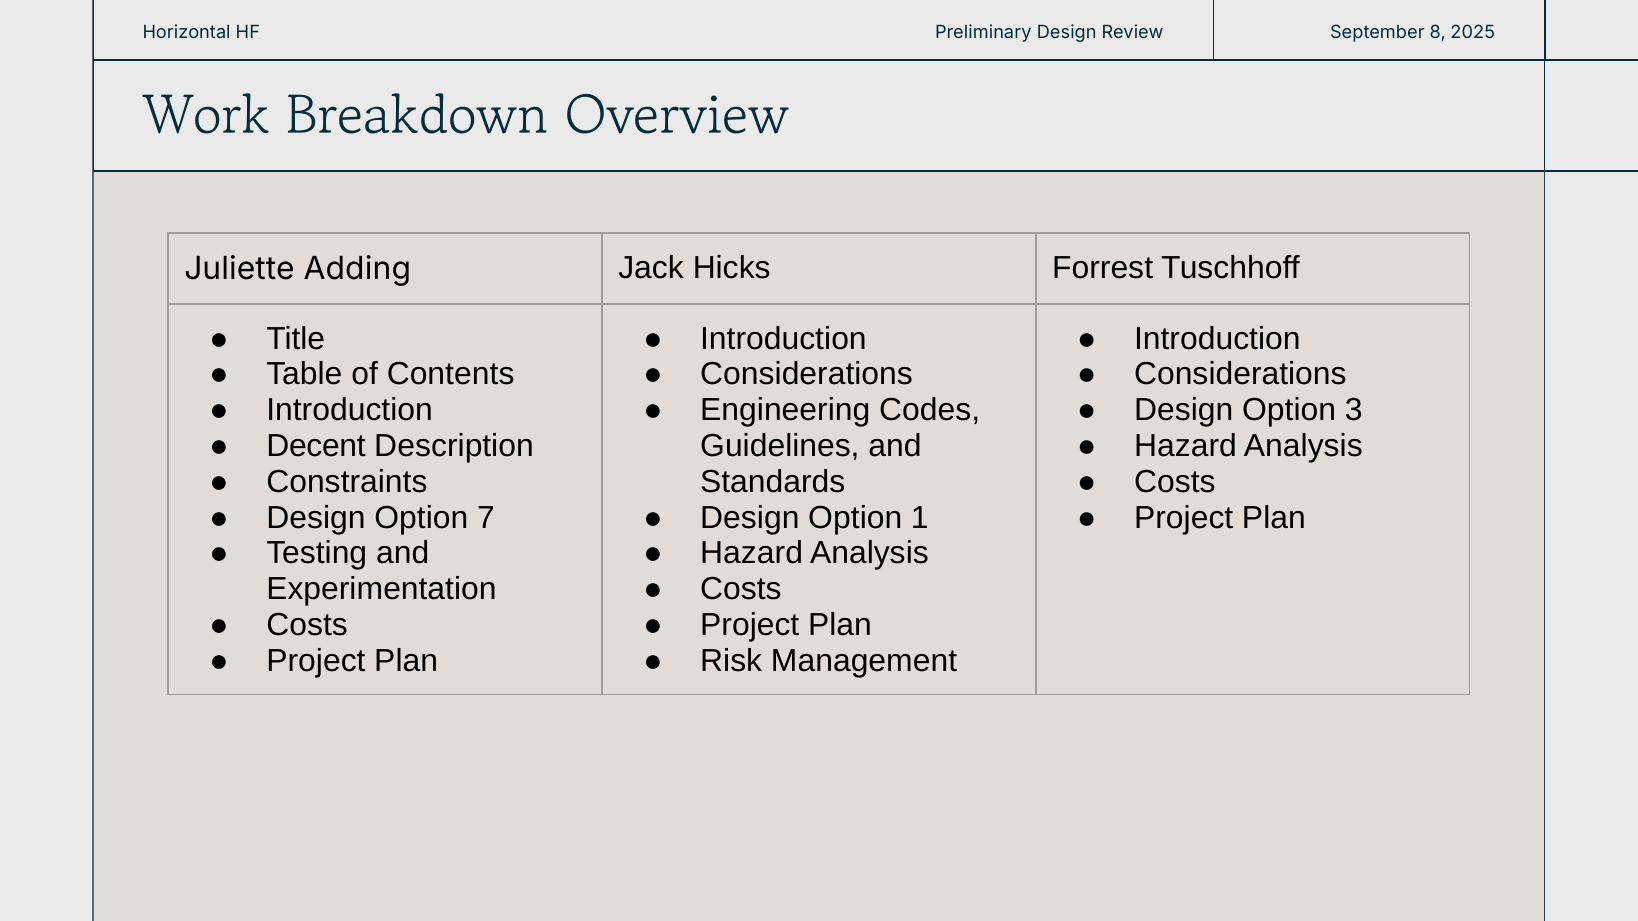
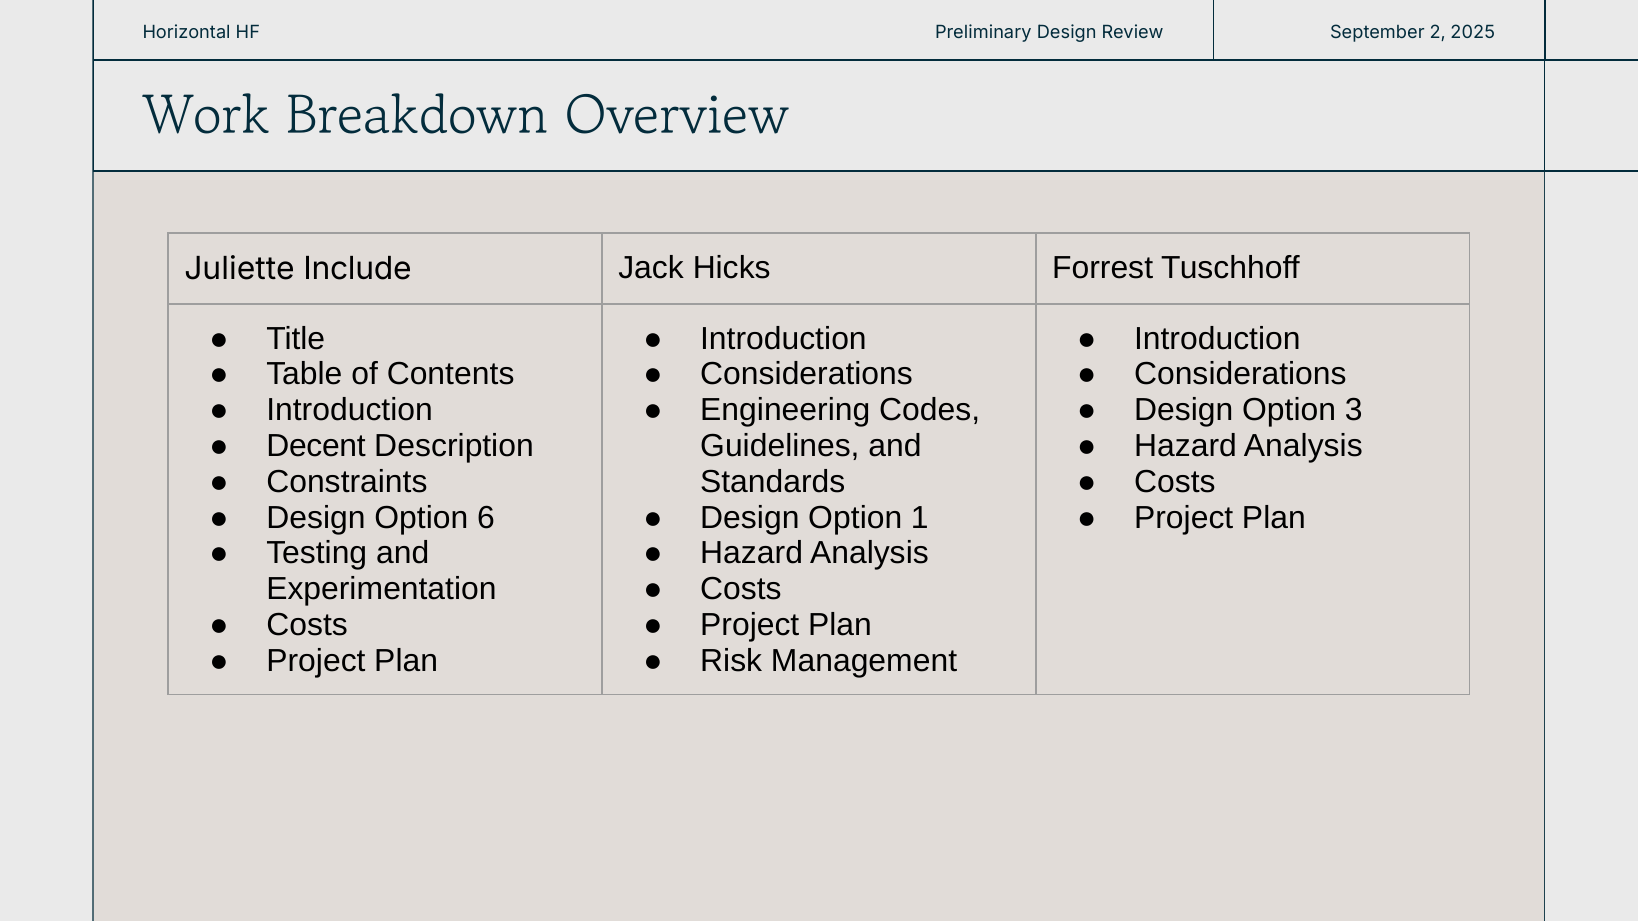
8: 8 -> 2
Adding: Adding -> Include
7: 7 -> 6
